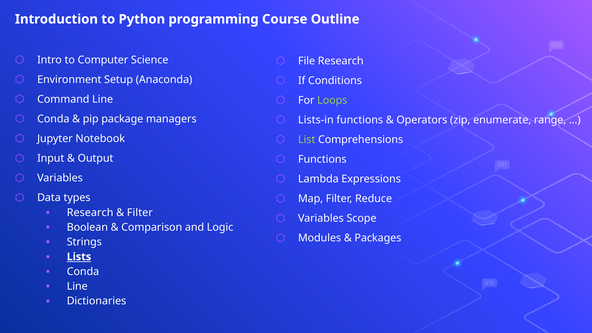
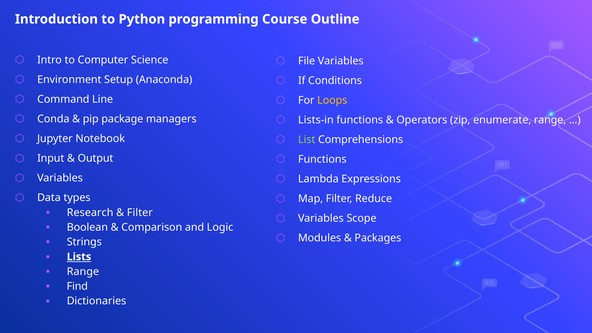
File Research: Research -> Variables
Loops colour: light green -> yellow
Conda at (83, 271): Conda -> Range
Line at (77, 286): Line -> Find
